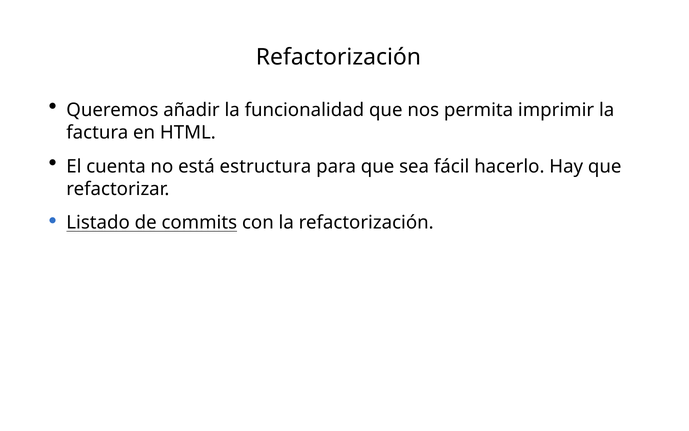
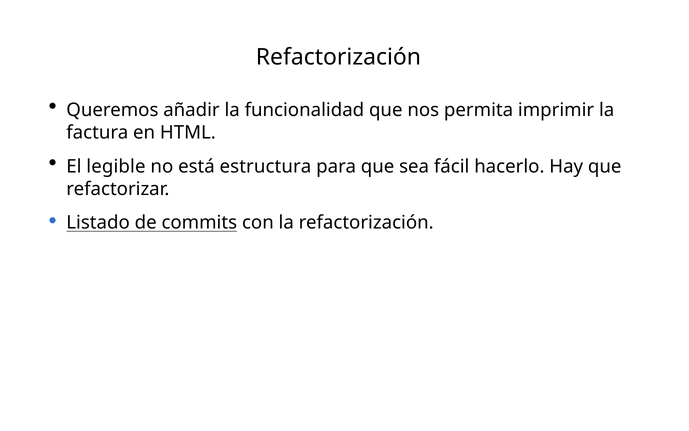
cuenta: cuenta -> legible
